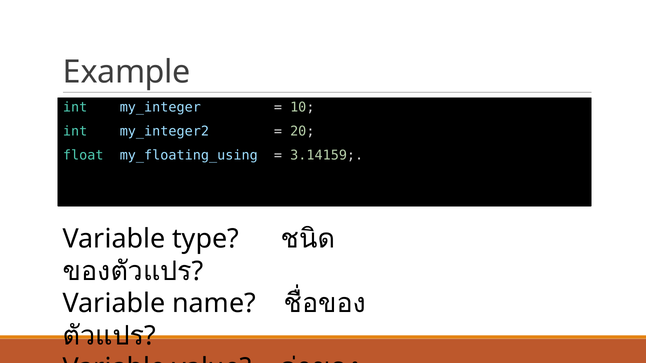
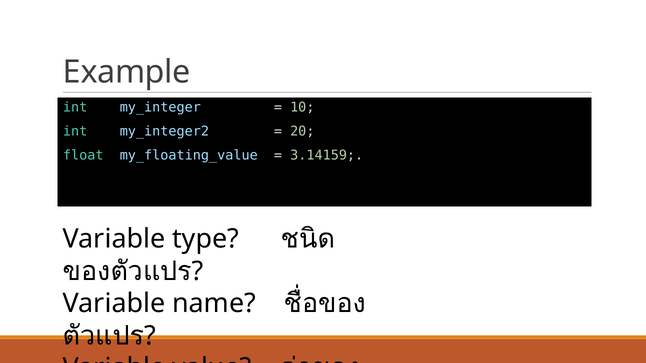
my_floating_using: my_floating_using -> my_floating_value
